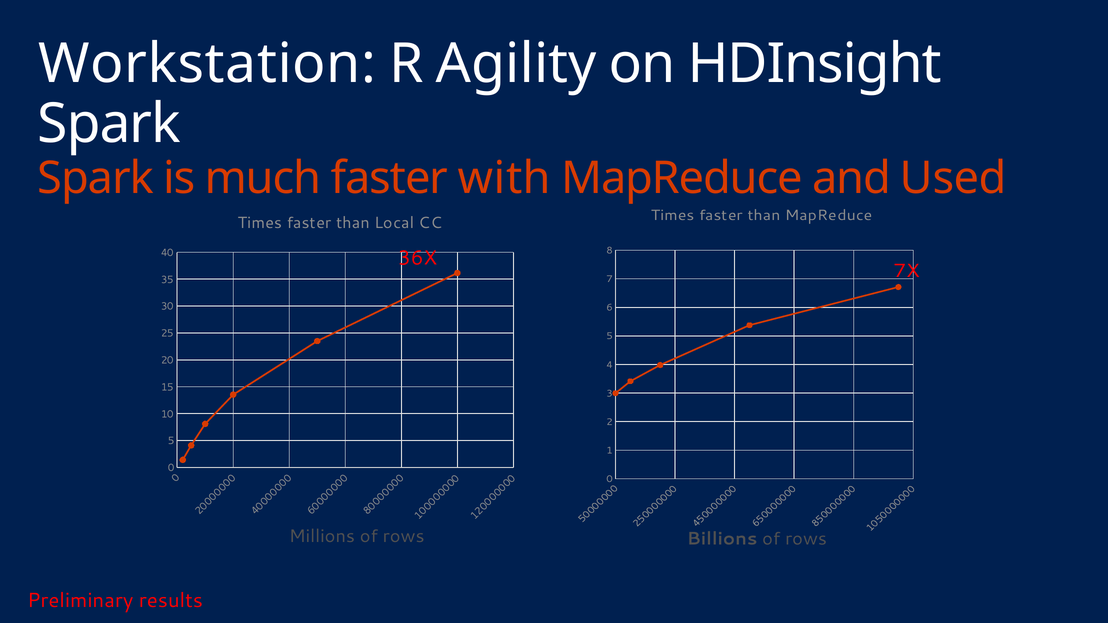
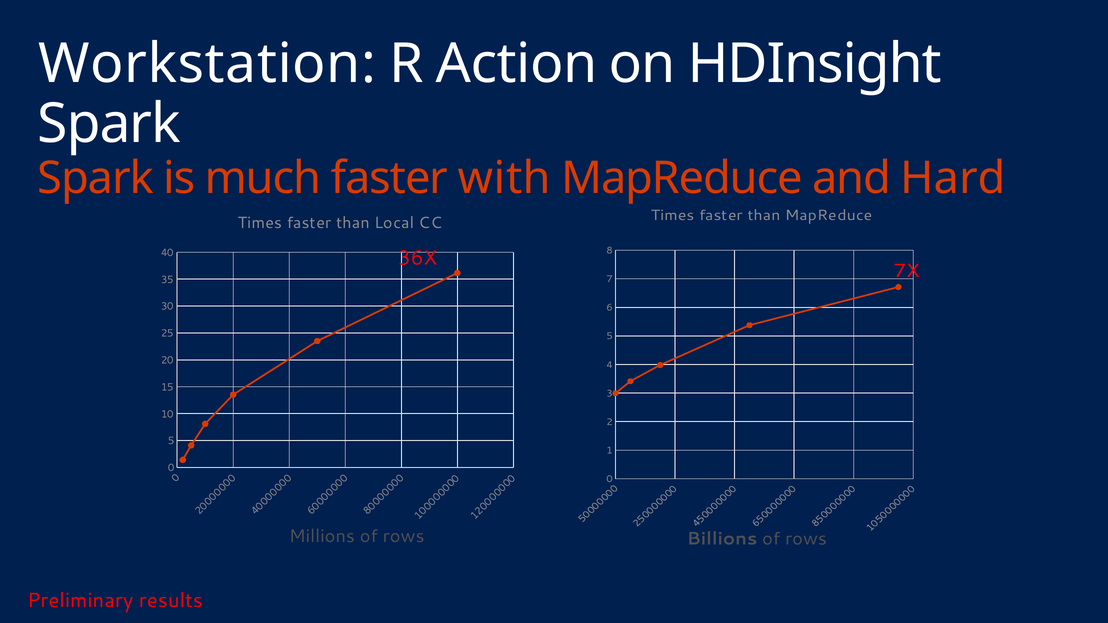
Agility: Agility -> Action
Used: Used -> Hard
